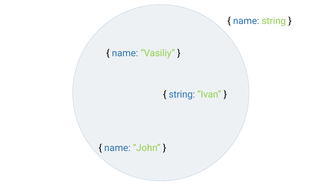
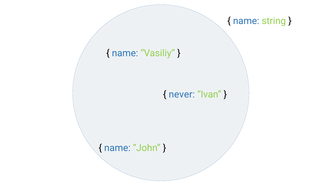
string at (182, 94): string -> never
